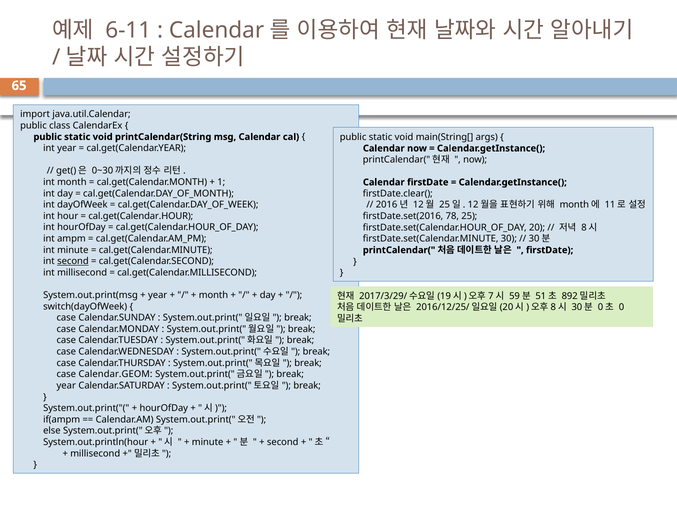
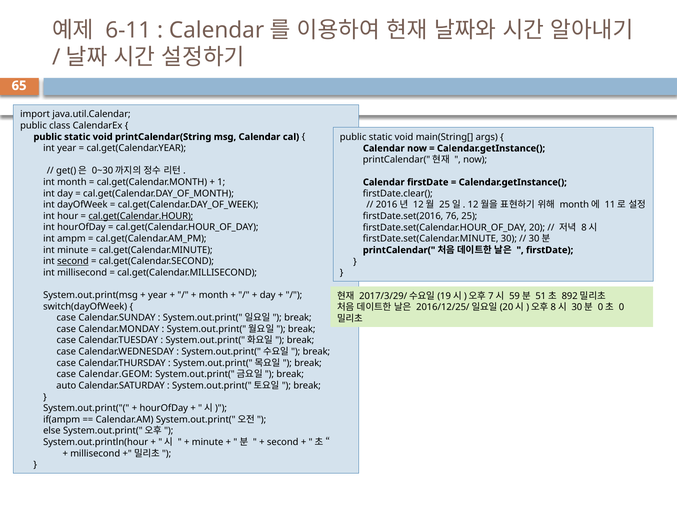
cal.get(Calendar.HOUR underline: none -> present
78: 78 -> 76
year at (66, 385): year -> auto
